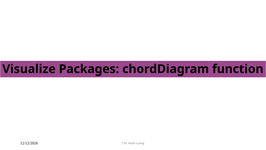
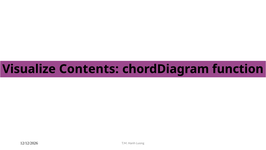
Packages: Packages -> Contents
